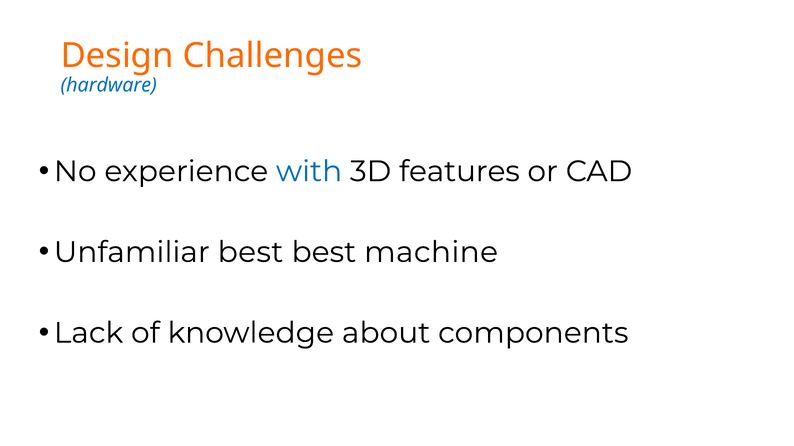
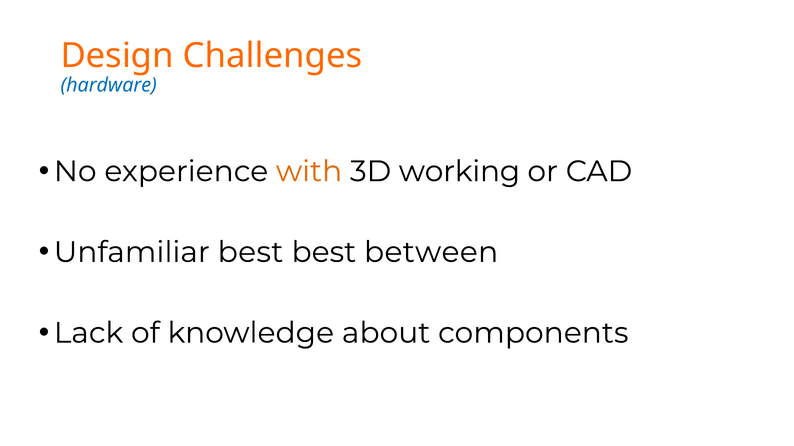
with colour: blue -> orange
features: features -> working
machine: machine -> between
